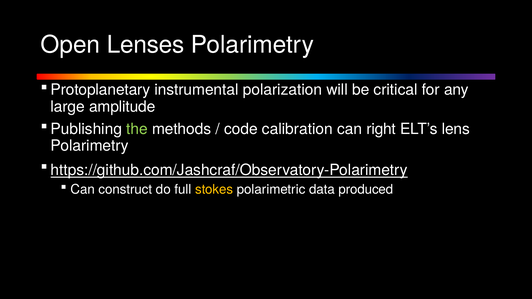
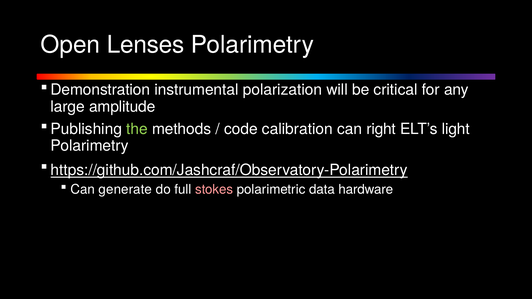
Protoplanetary: Protoplanetary -> Demonstration
lens: lens -> light
construct: construct -> generate
stokes colour: yellow -> pink
produced: produced -> hardware
